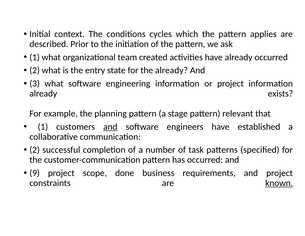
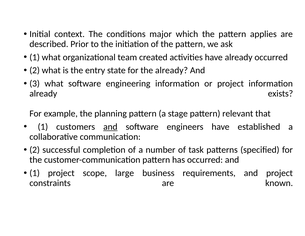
cycles: cycles -> major
9 at (35, 173): 9 -> 1
done: done -> large
known underline: present -> none
